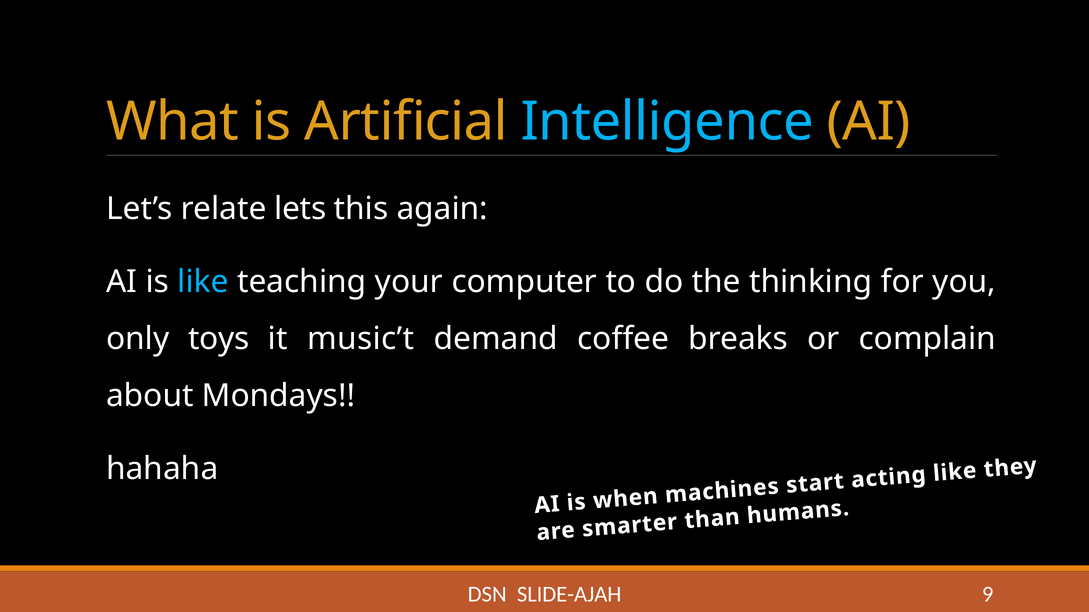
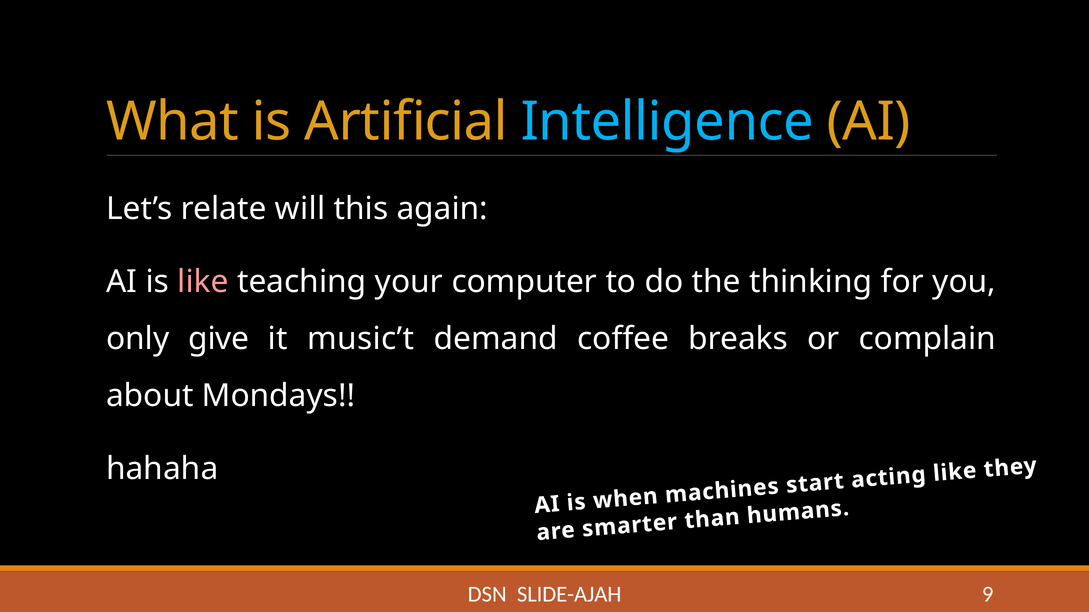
lets: lets -> will
like at (203, 282) colour: light blue -> pink
toys: toys -> give
